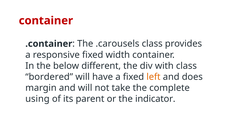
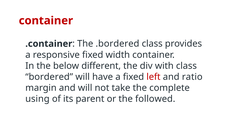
.carousels: .carousels -> .bordered
left colour: orange -> red
does: does -> ratio
indicator: indicator -> followed
